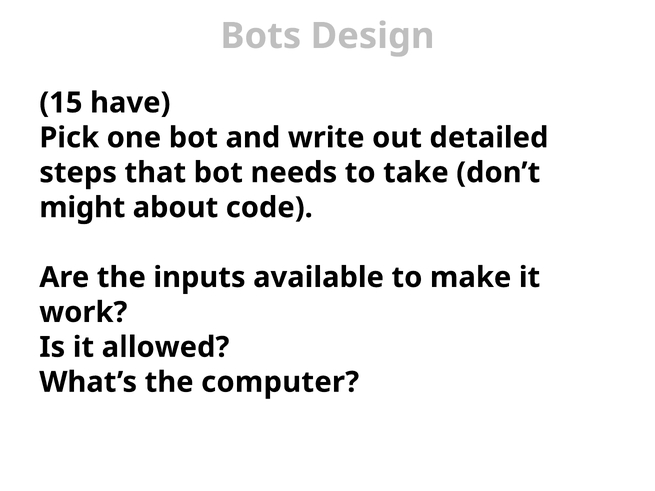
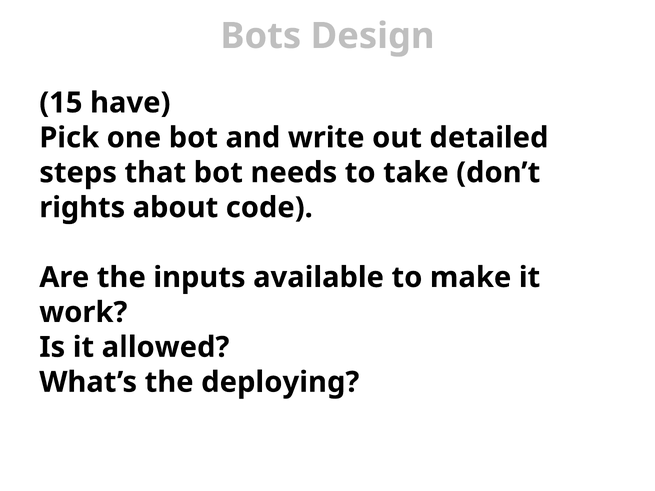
might: might -> rights
computer: computer -> deploying
